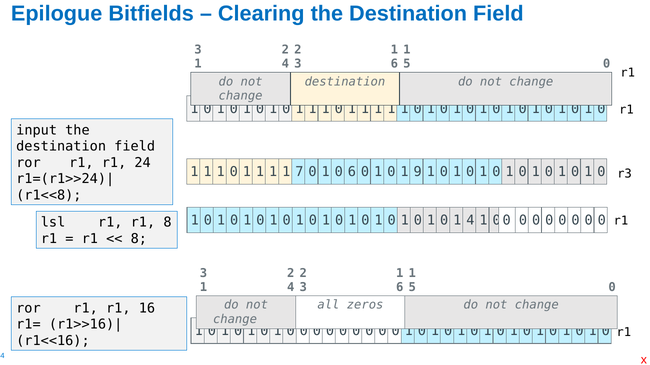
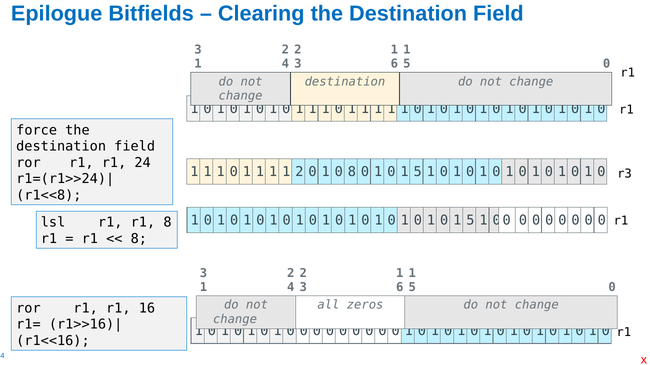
input: input -> force
1 1 7: 7 -> 2
0 6: 6 -> 8
9 at (418, 172): 9 -> 5
4 at (470, 221): 4 -> 5
